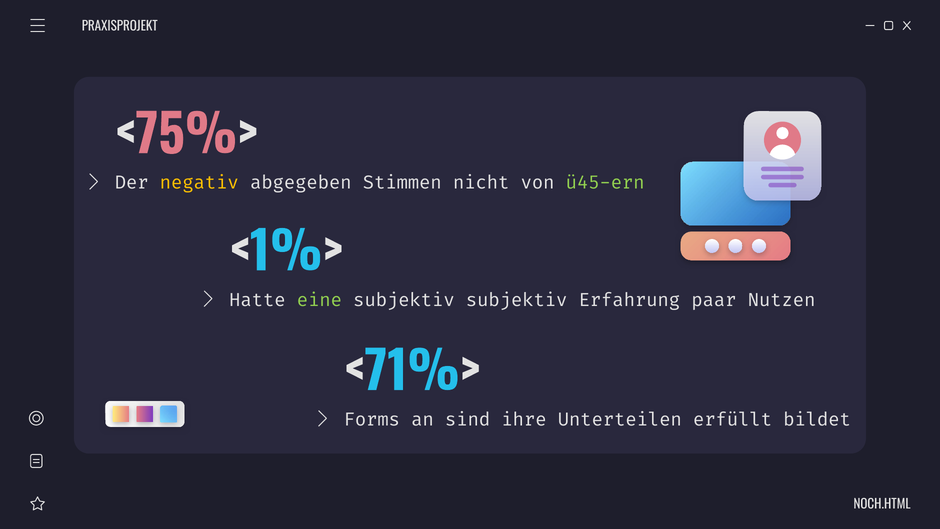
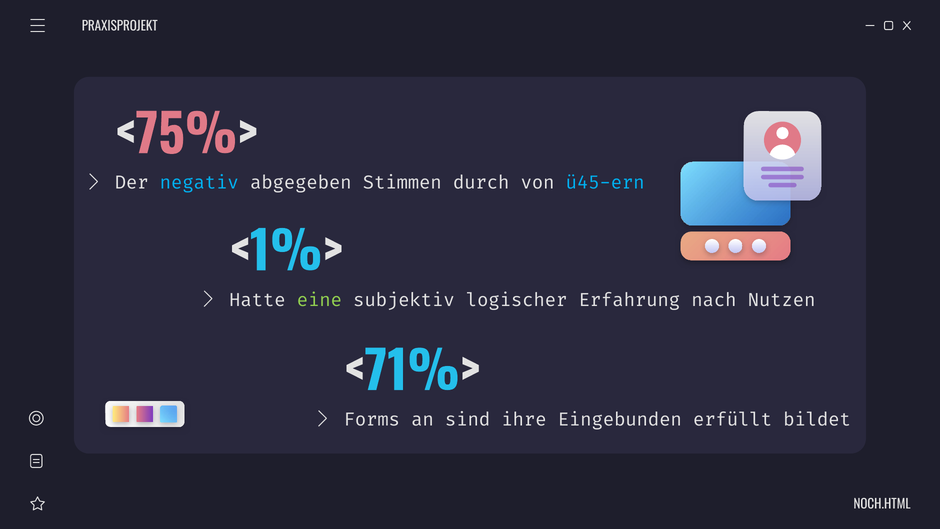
negativ colour: yellow -> light blue
nicht: nicht -> durch
ü45-ern colour: light green -> light blue
subjektiv subjektiv: subjektiv -> logischer
paar: paar -> nach
Unterteilen: Unterteilen -> Eingebunden
